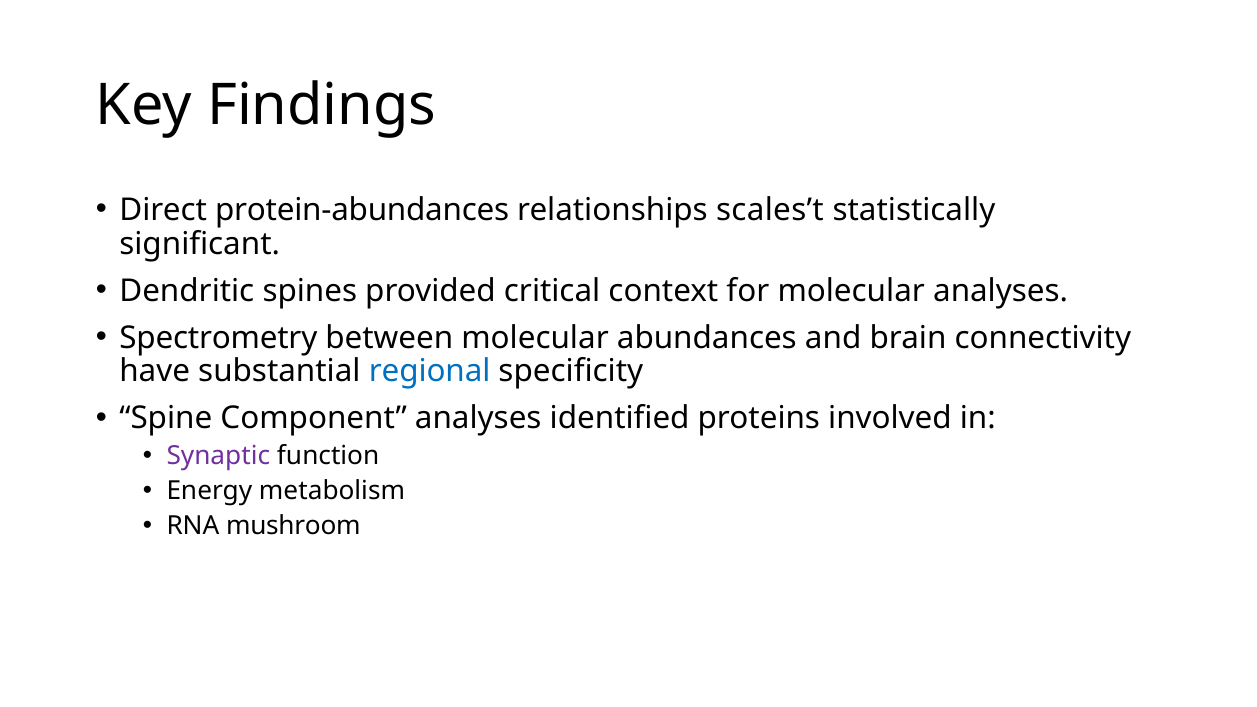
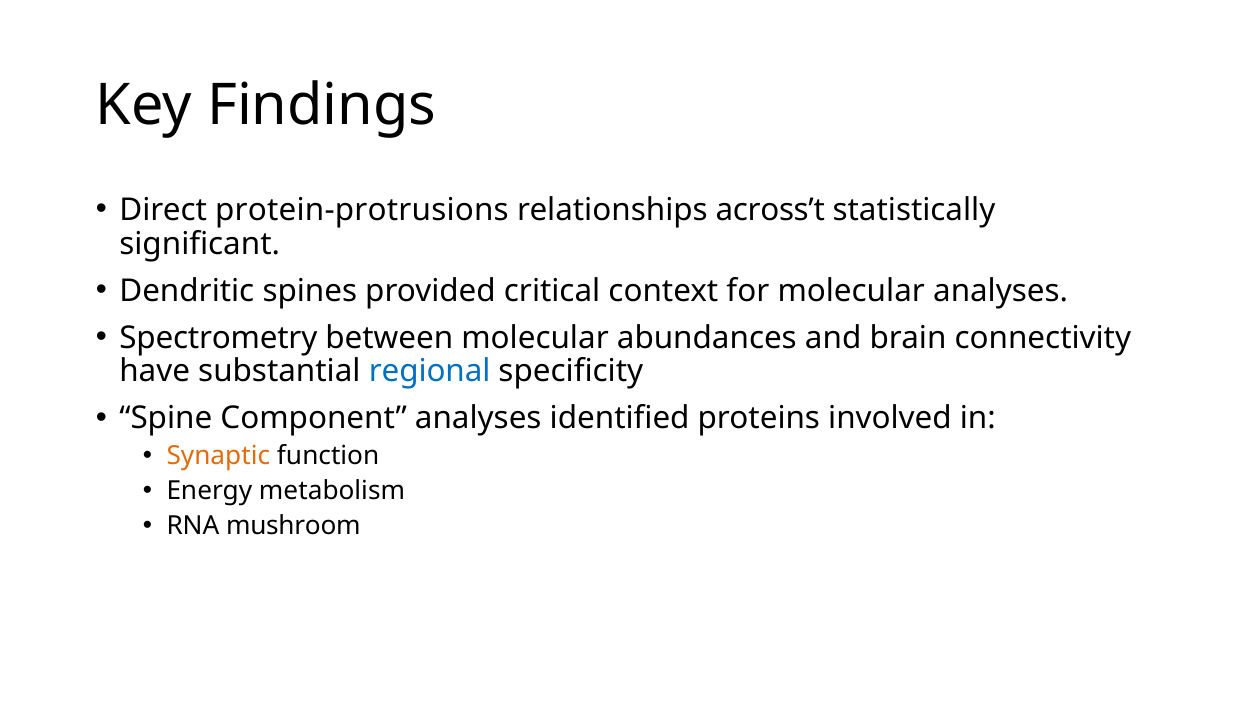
protein-abundances: protein-abundances -> protein-protrusions
scales’t: scales’t -> across’t
Synaptic colour: purple -> orange
